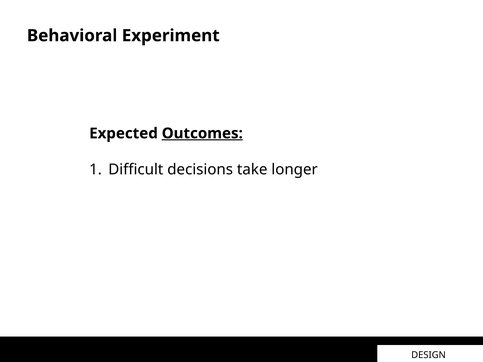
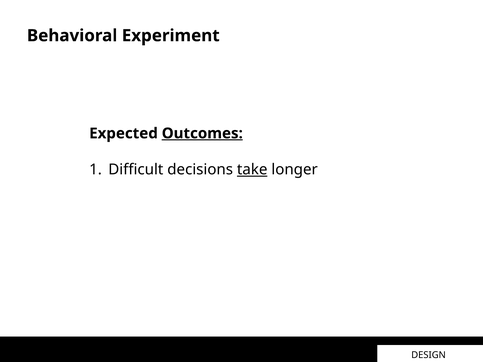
take underline: none -> present
